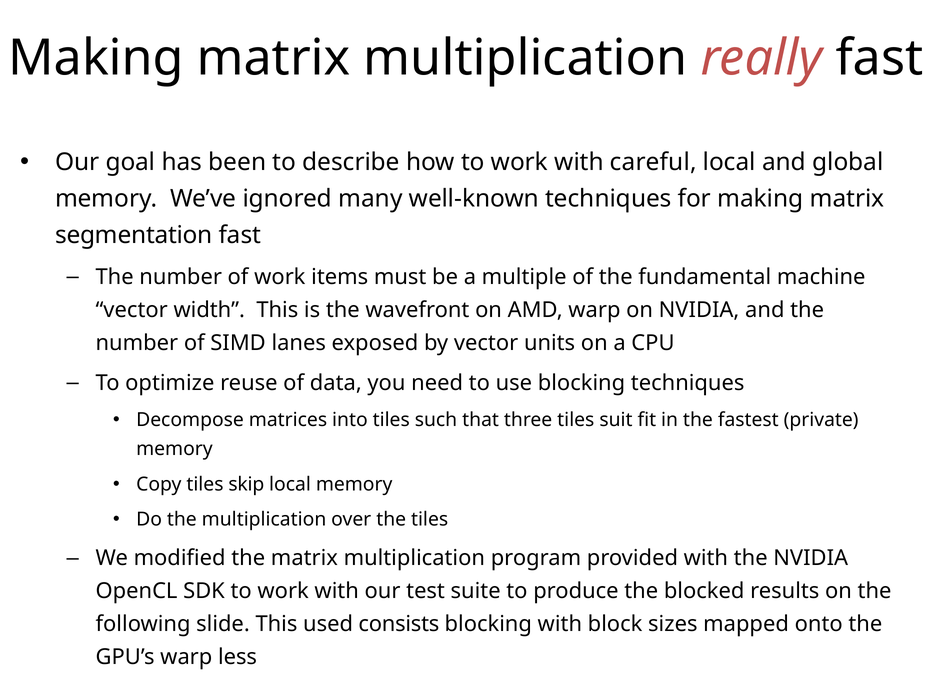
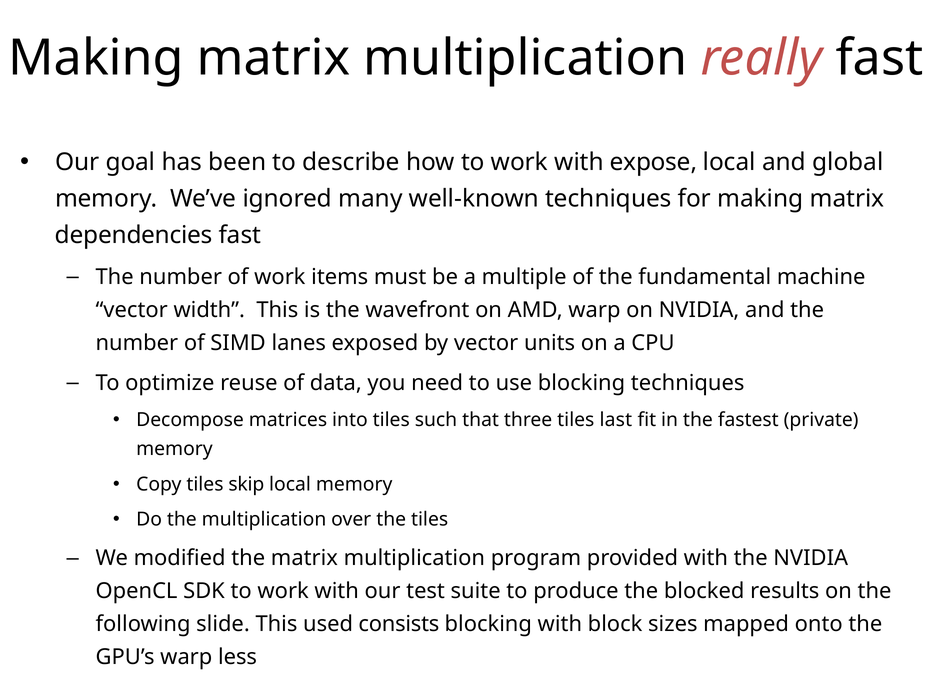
careful: careful -> expose
segmentation: segmentation -> dependencies
suit: suit -> last
